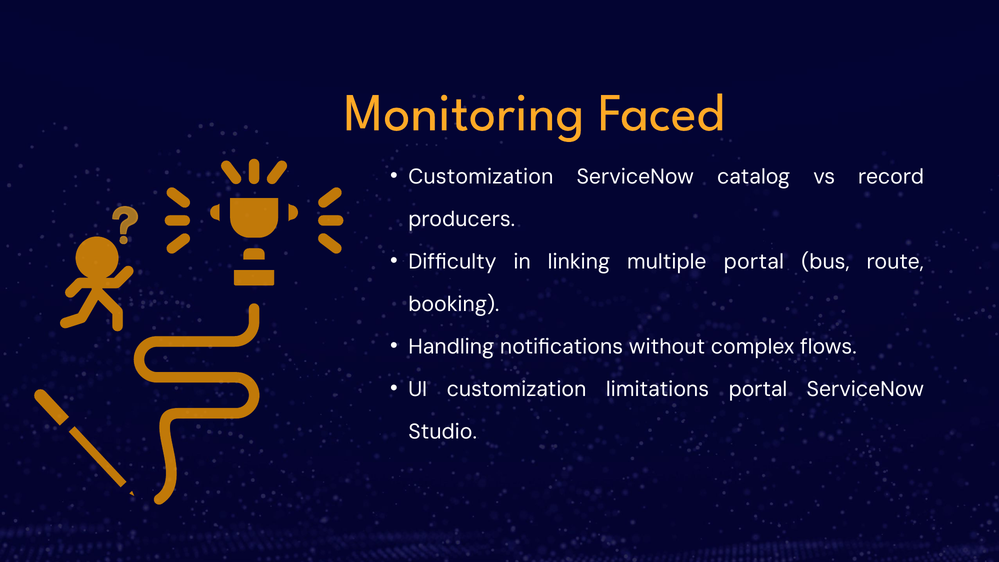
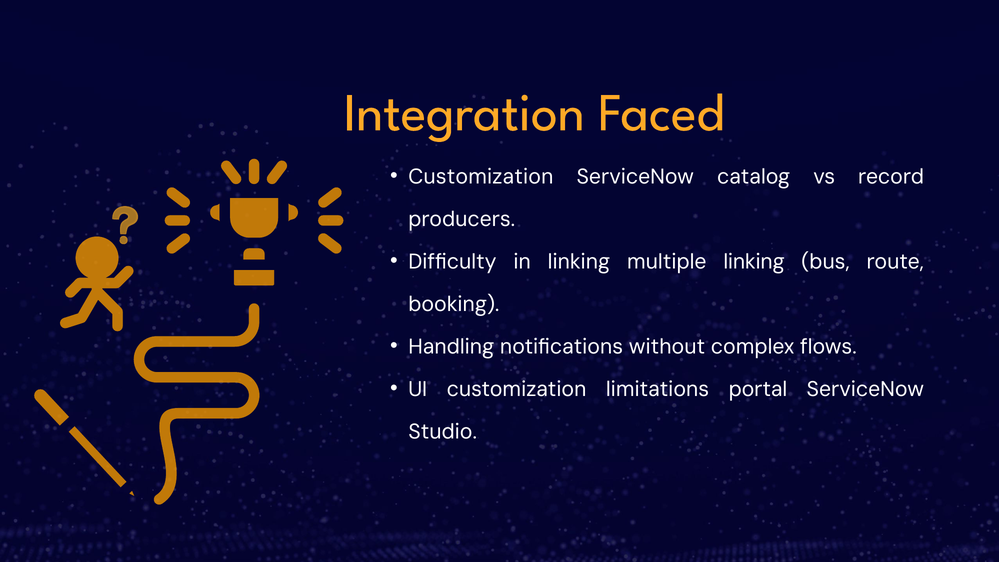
Monitoring: Monitoring -> Integration
multiple portal: portal -> linking
